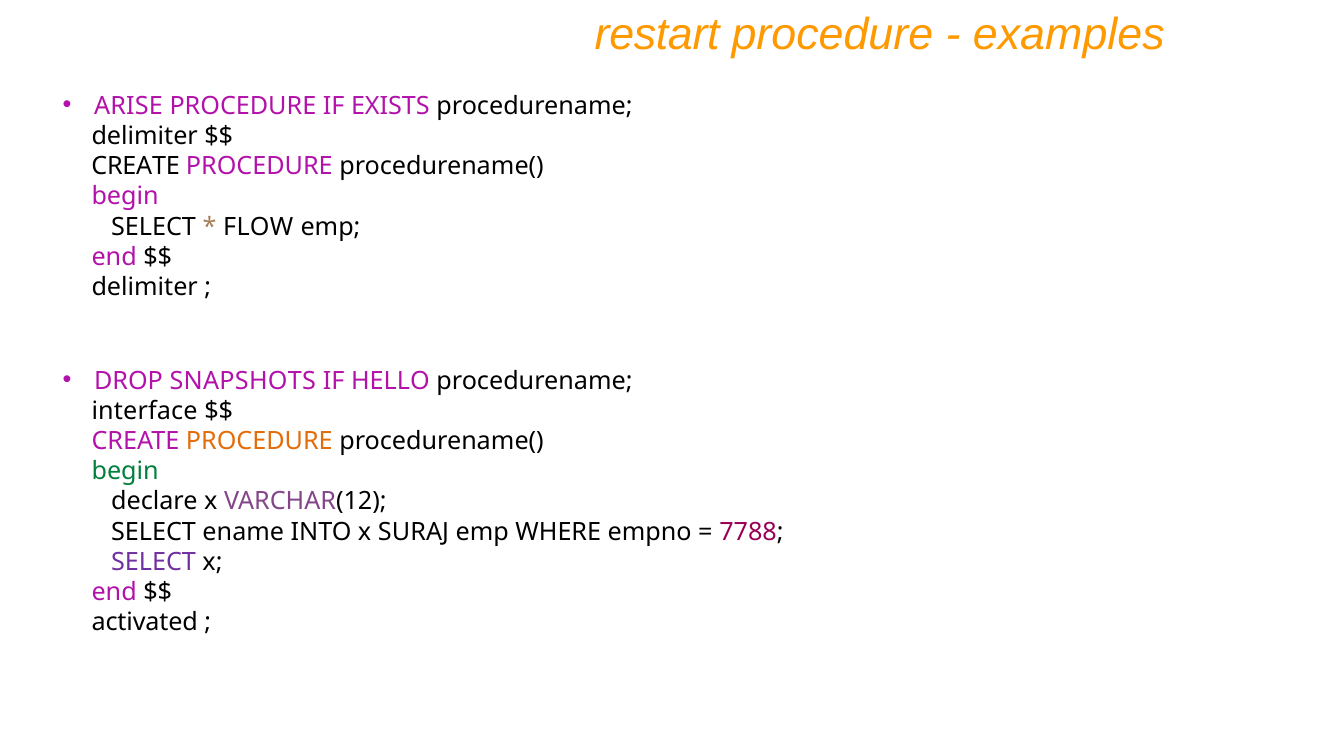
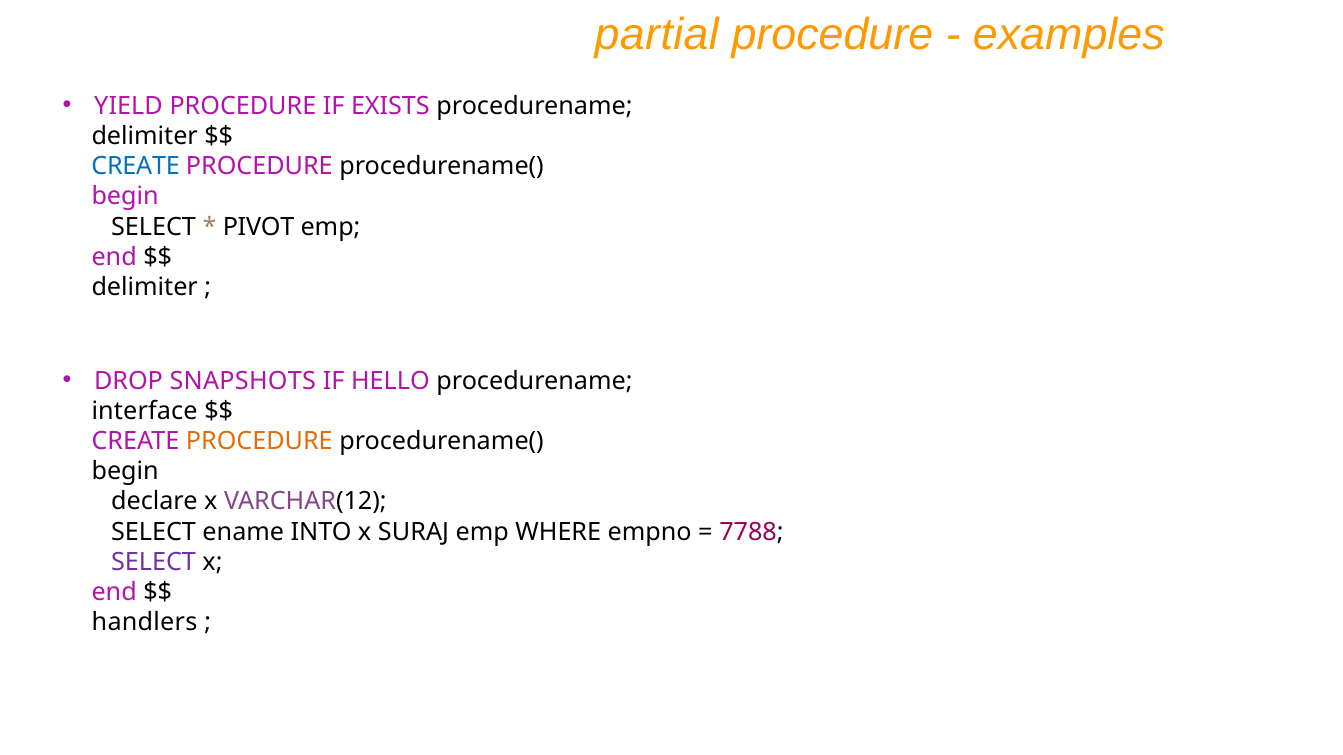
restart: restart -> partial
ARISE: ARISE -> YIELD
CREATE at (136, 167) colour: black -> blue
FLOW: FLOW -> PIVOT
begin at (125, 472) colour: green -> black
activated: activated -> handlers
